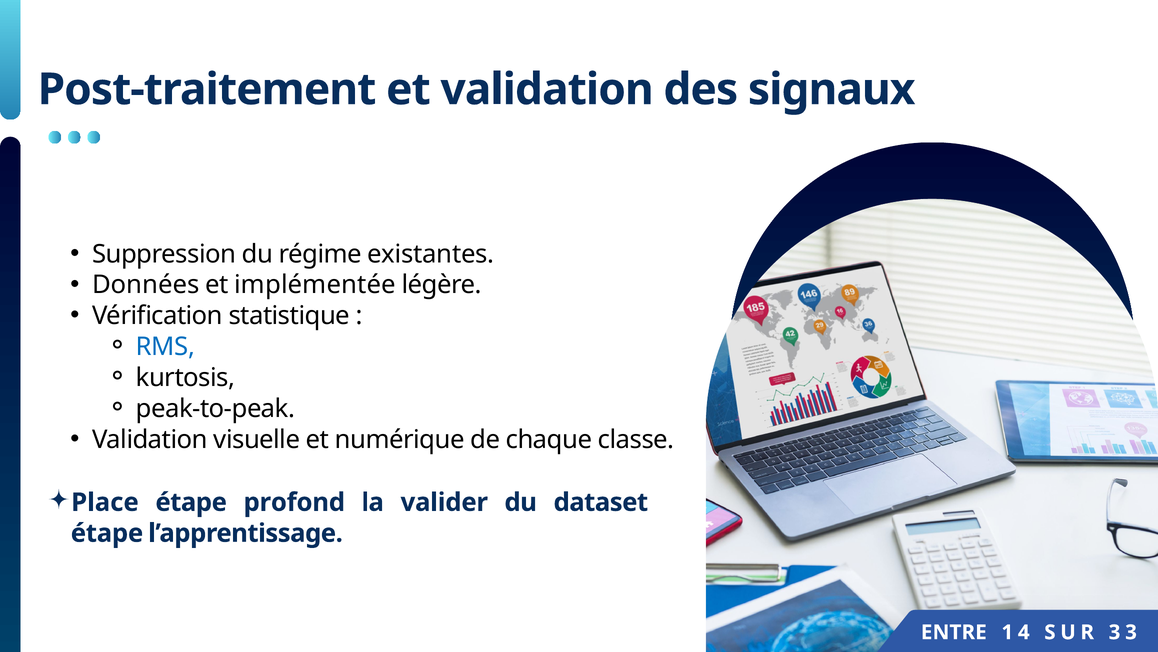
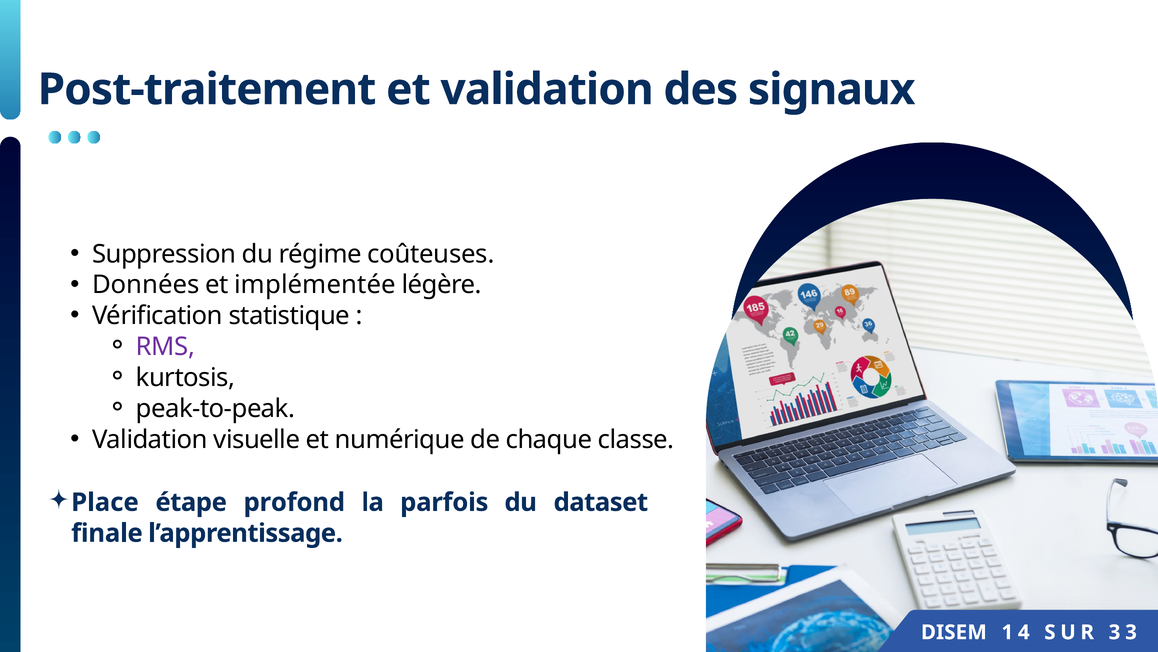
existantes: existantes -> coûteuses
RMS colour: blue -> purple
valider: valider -> parfois
étape at (107, 533): étape -> finale
ENTRE: ENTRE -> DISEM
